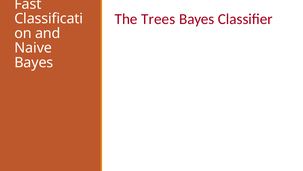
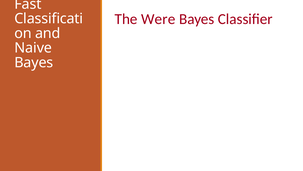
Trees: Trees -> Were
